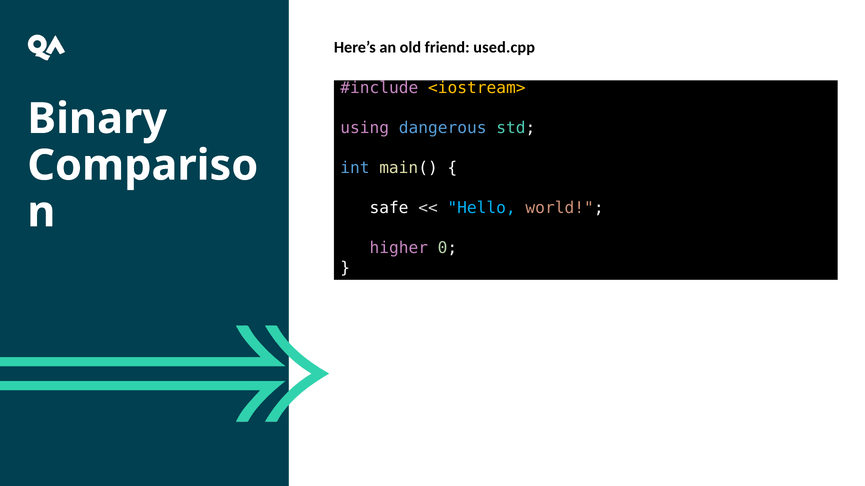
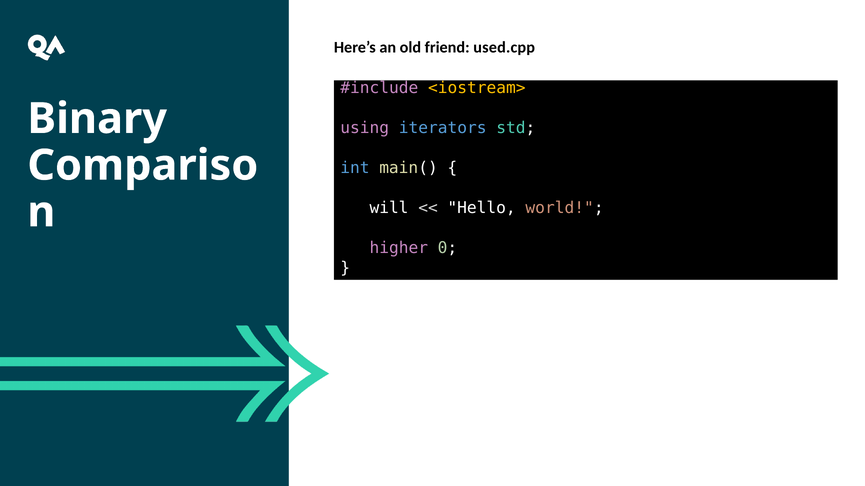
dangerous: dangerous -> iterators
safe: safe -> will
Hello colour: light blue -> white
